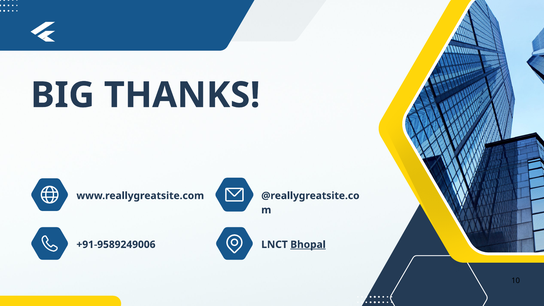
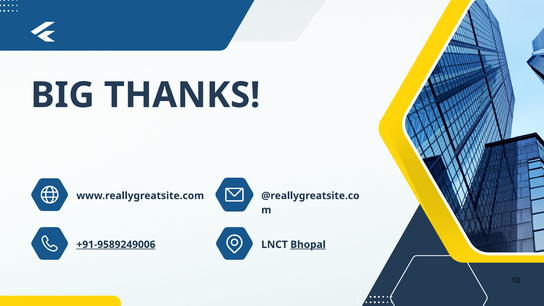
+91-9589249006 underline: none -> present
